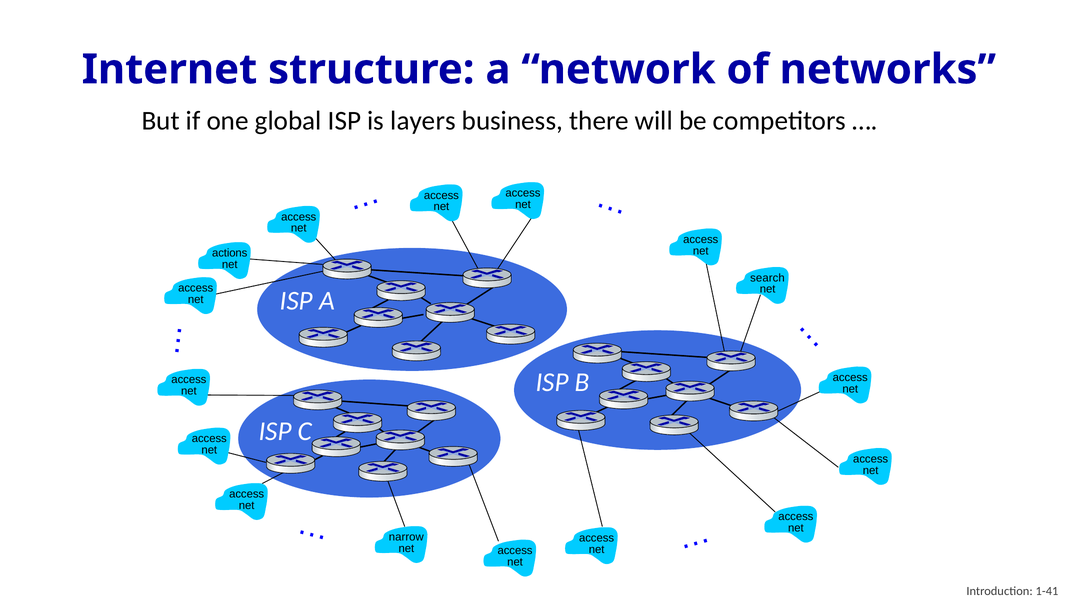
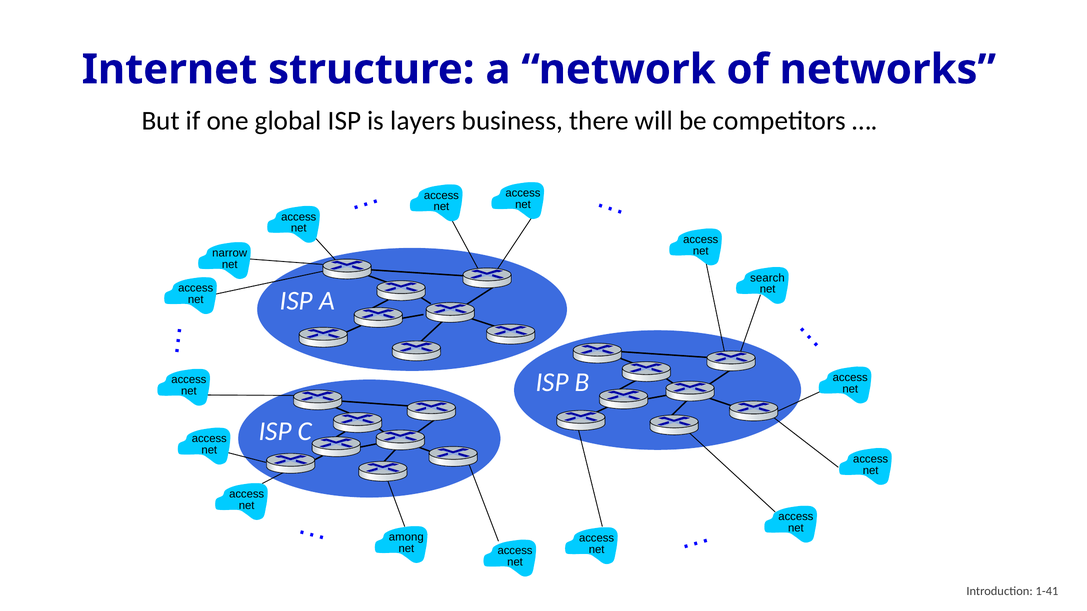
actions: actions -> narrow
narrow: narrow -> among
